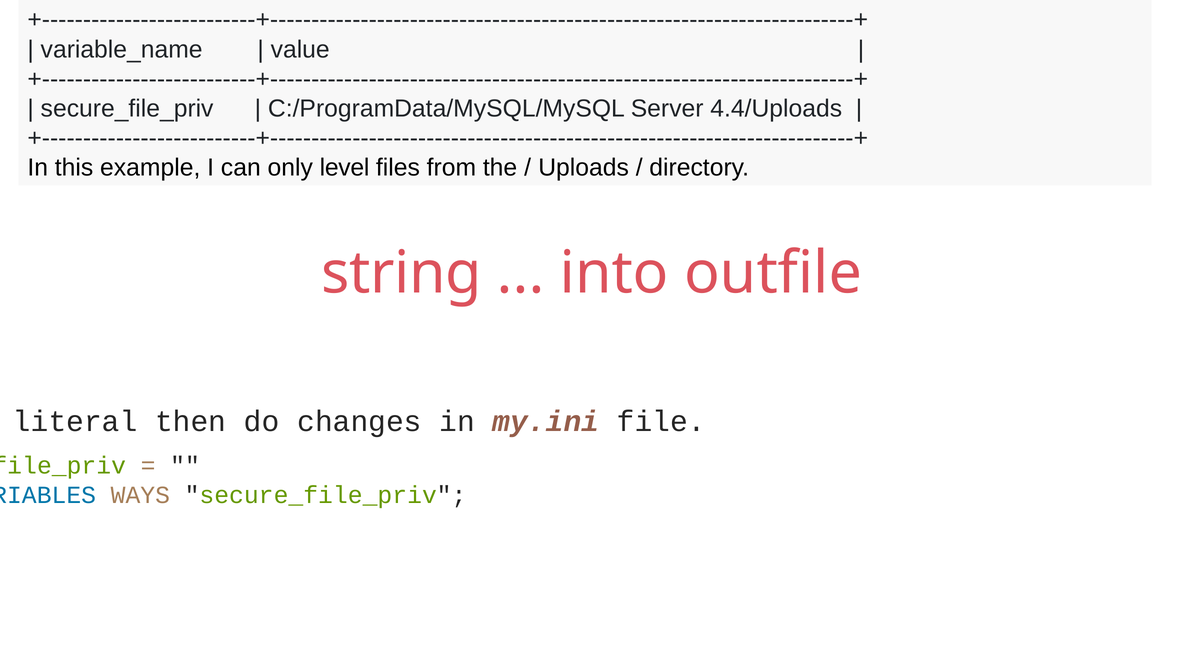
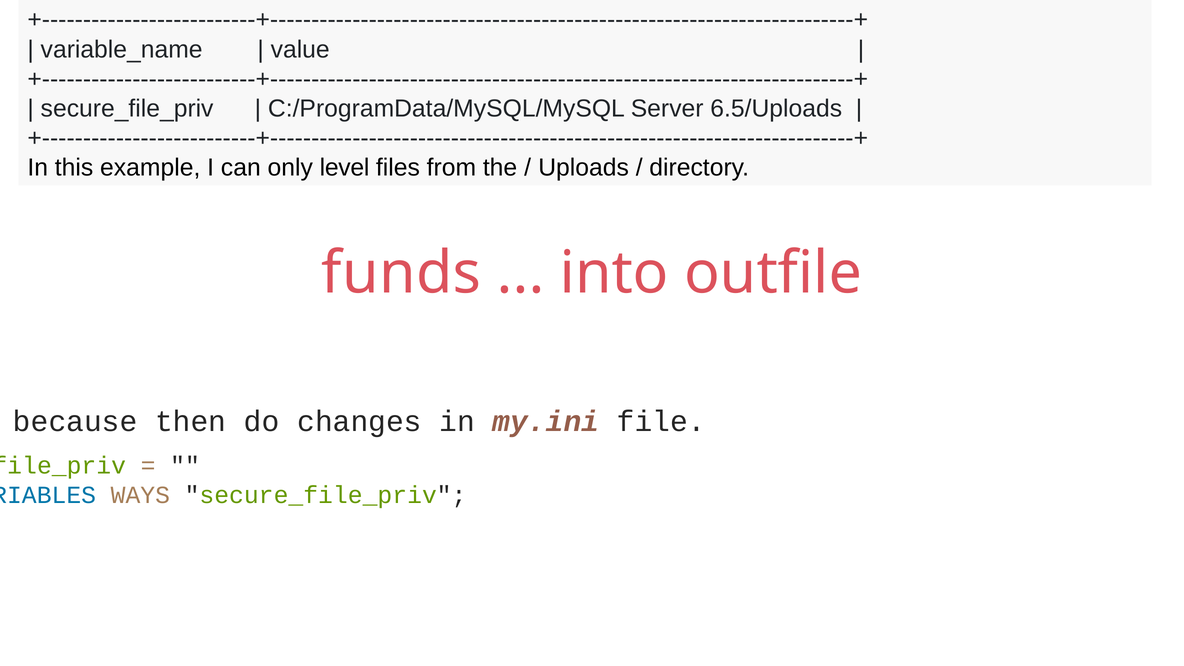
4.4/Uploads: 4.4/Uploads -> 6.5/Uploads
string: string -> funds
literal: literal -> because
